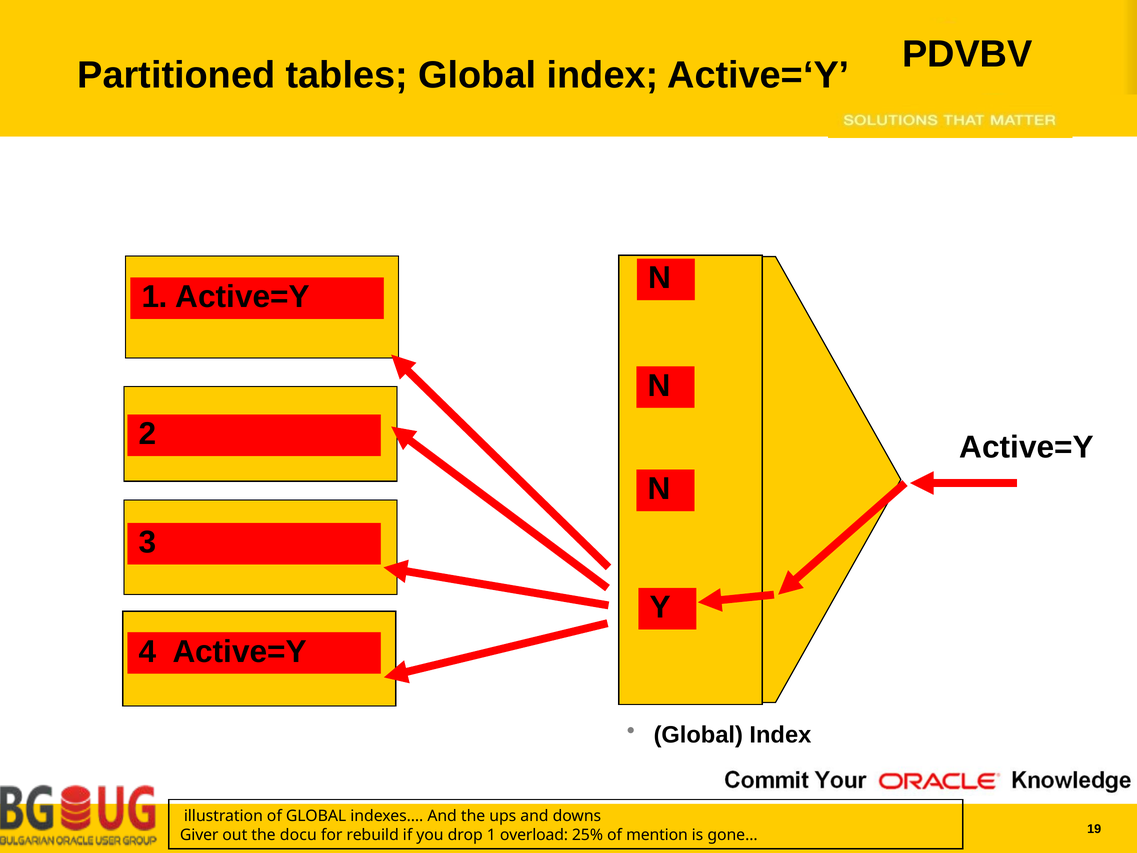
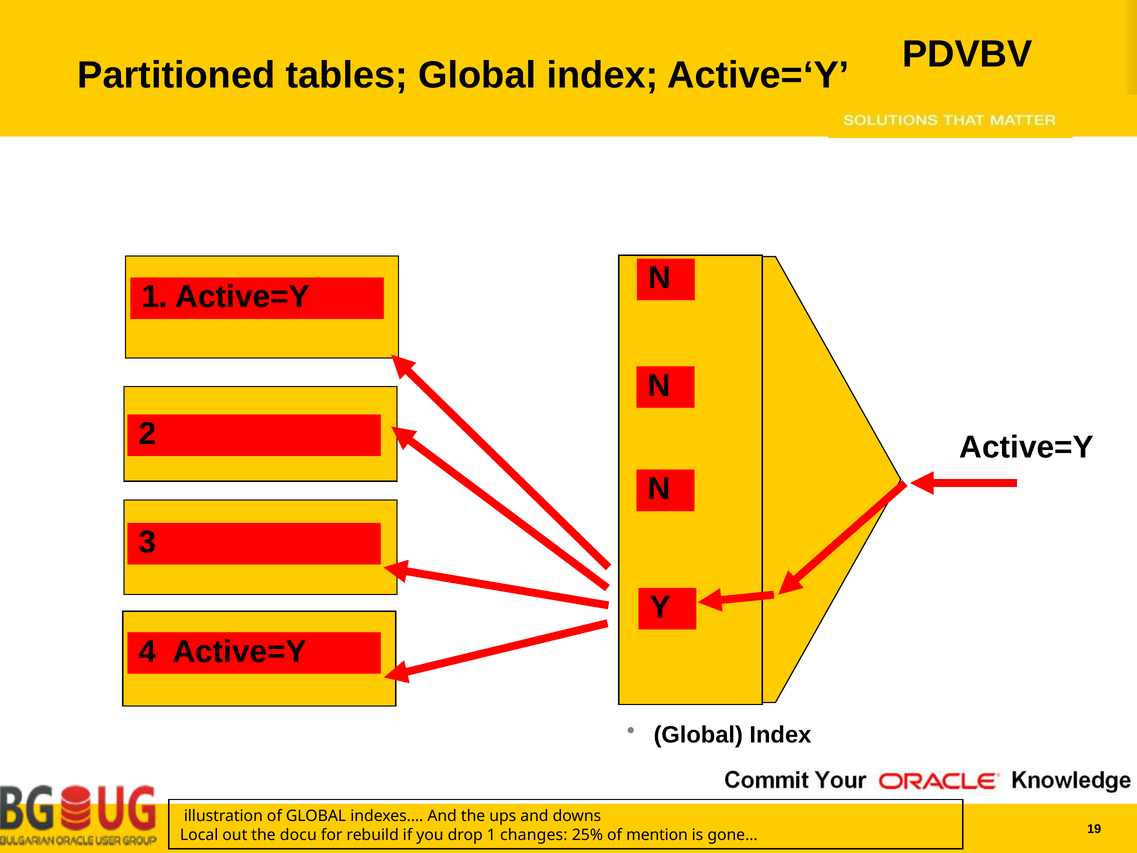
Giver: Giver -> Local
overload: overload -> changes
